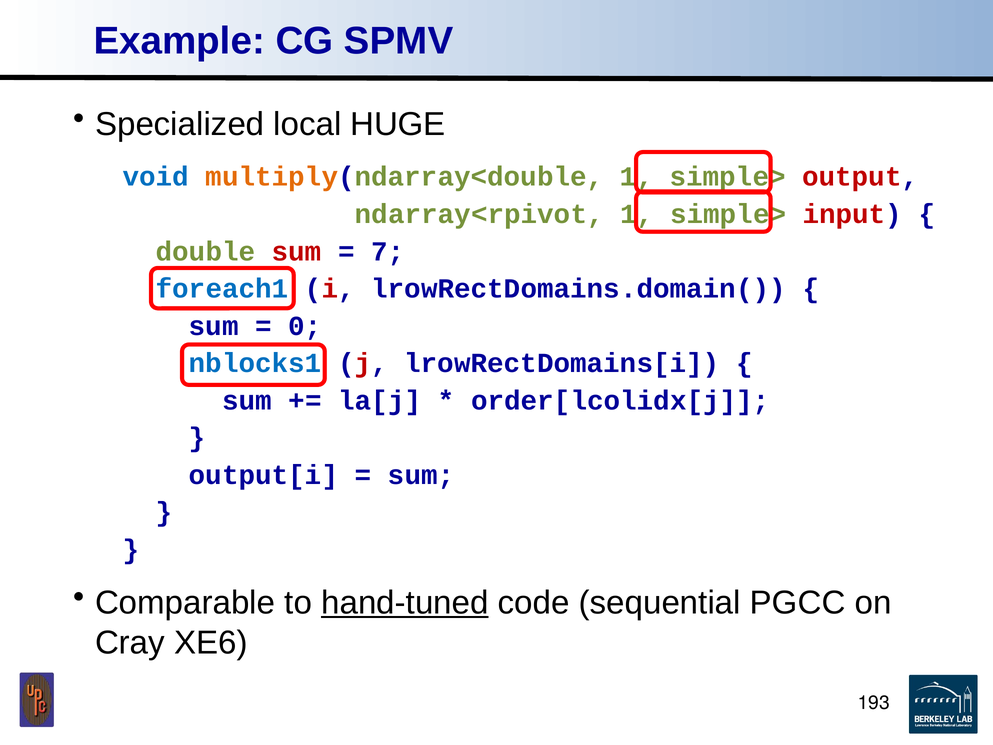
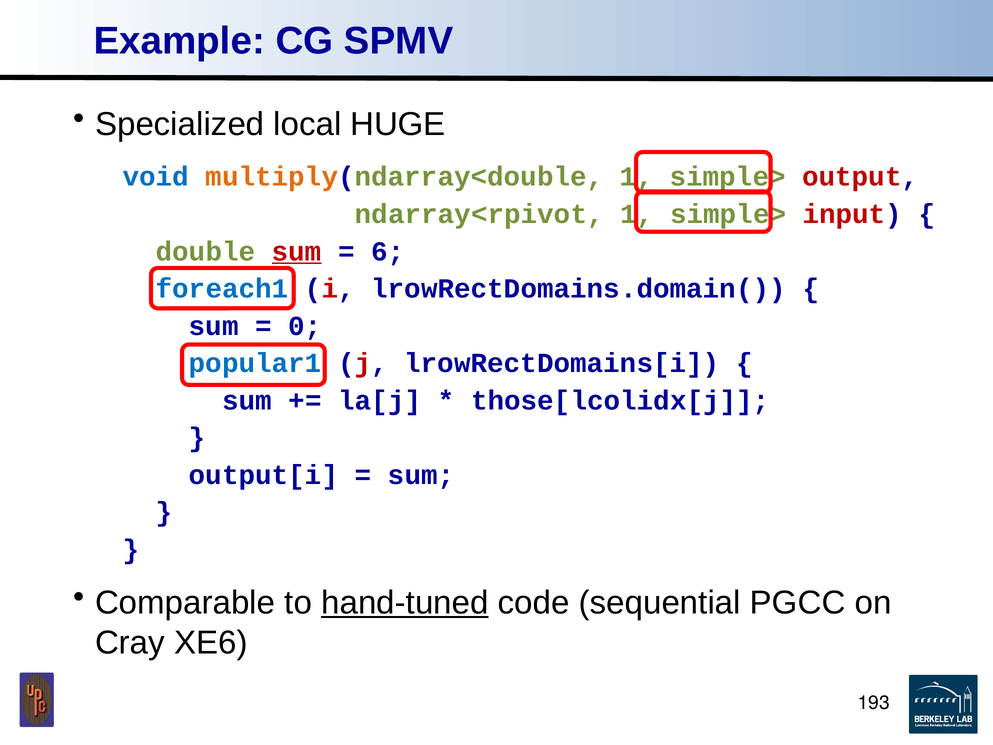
sum at (297, 251) underline: none -> present
7: 7 -> 6
nblocks1: nblocks1 -> popular1
order[lcolidx[j: order[lcolidx[j -> those[lcolidx[j
